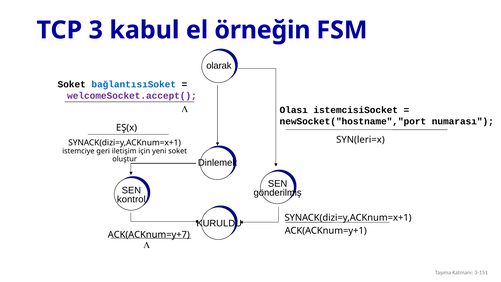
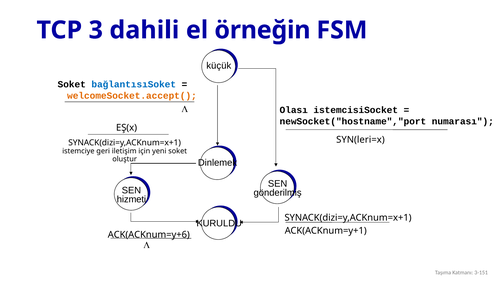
kabul: kabul -> dahili
olarak: olarak -> küçük
welcomeSocket.accept( colour: purple -> orange
kontrol: kontrol -> hizmeti
ACK(ACKnum=y+7: ACK(ACKnum=y+7 -> ACK(ACKnum=y+6
